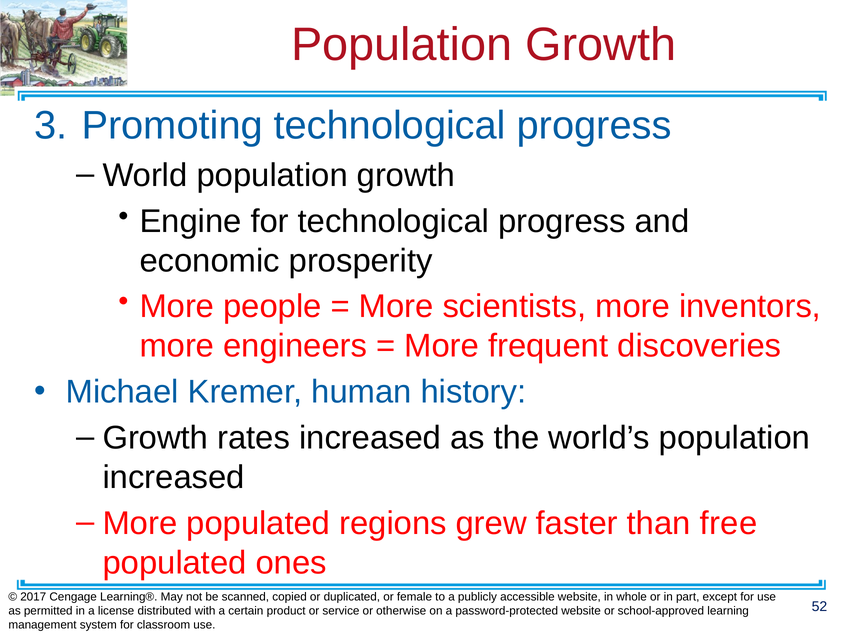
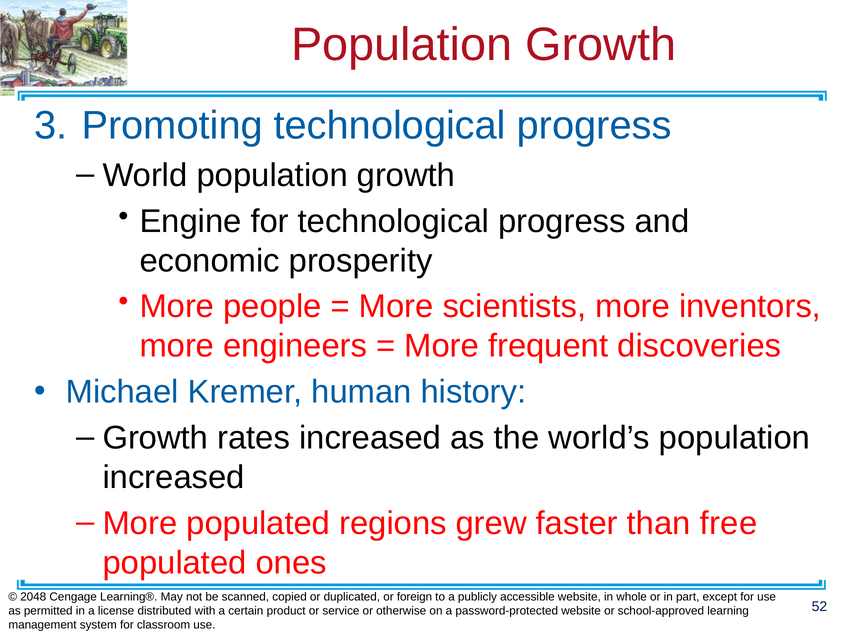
2017: 2017 -> 2048
female: female -> foreign
